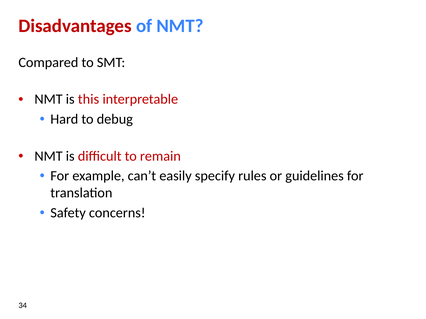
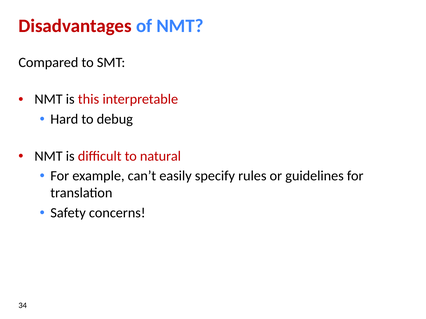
remain: remain -> natural
